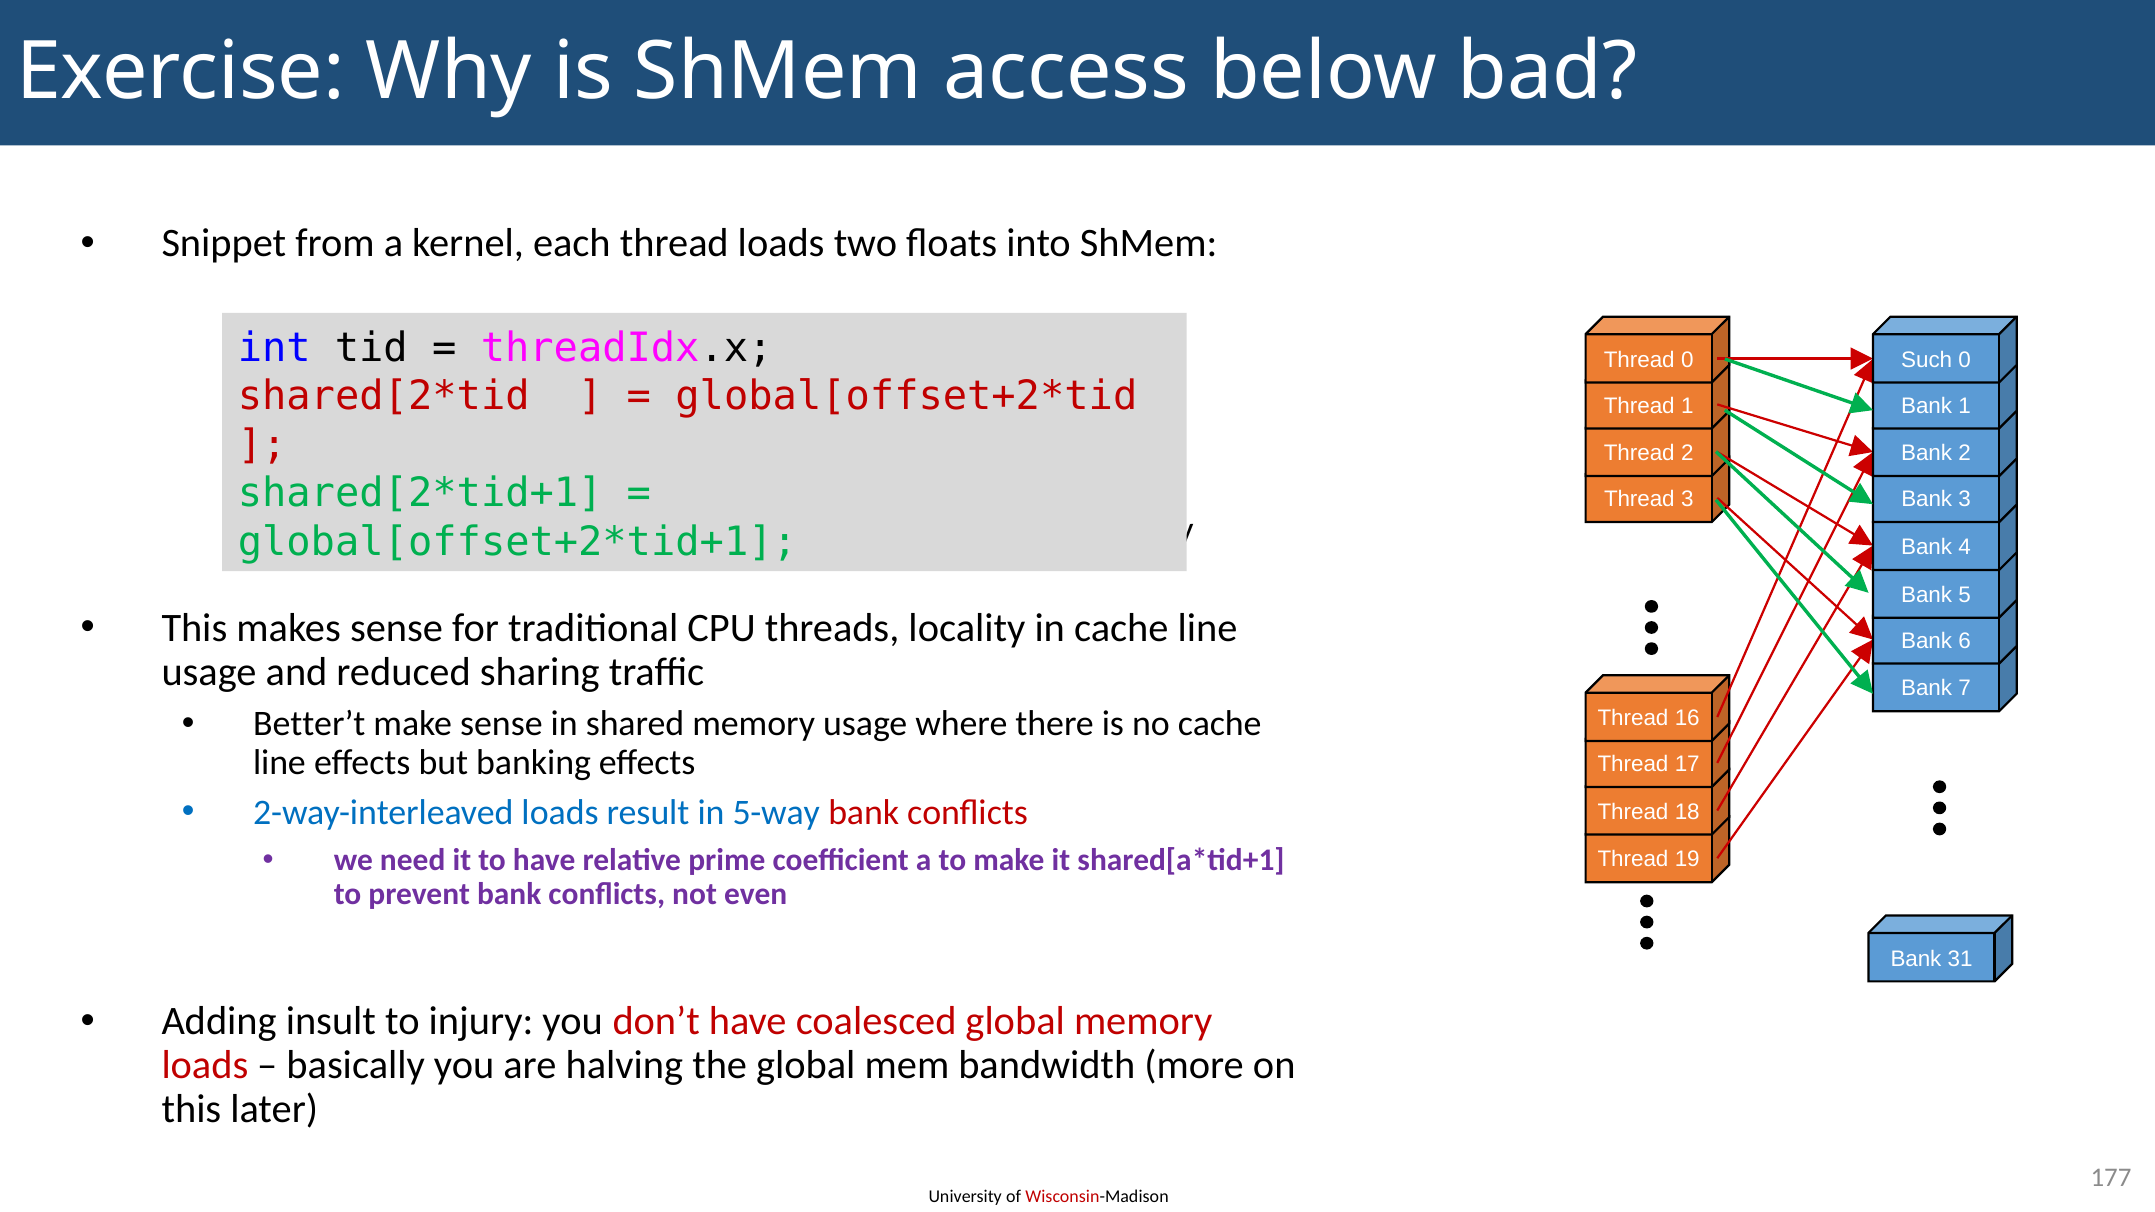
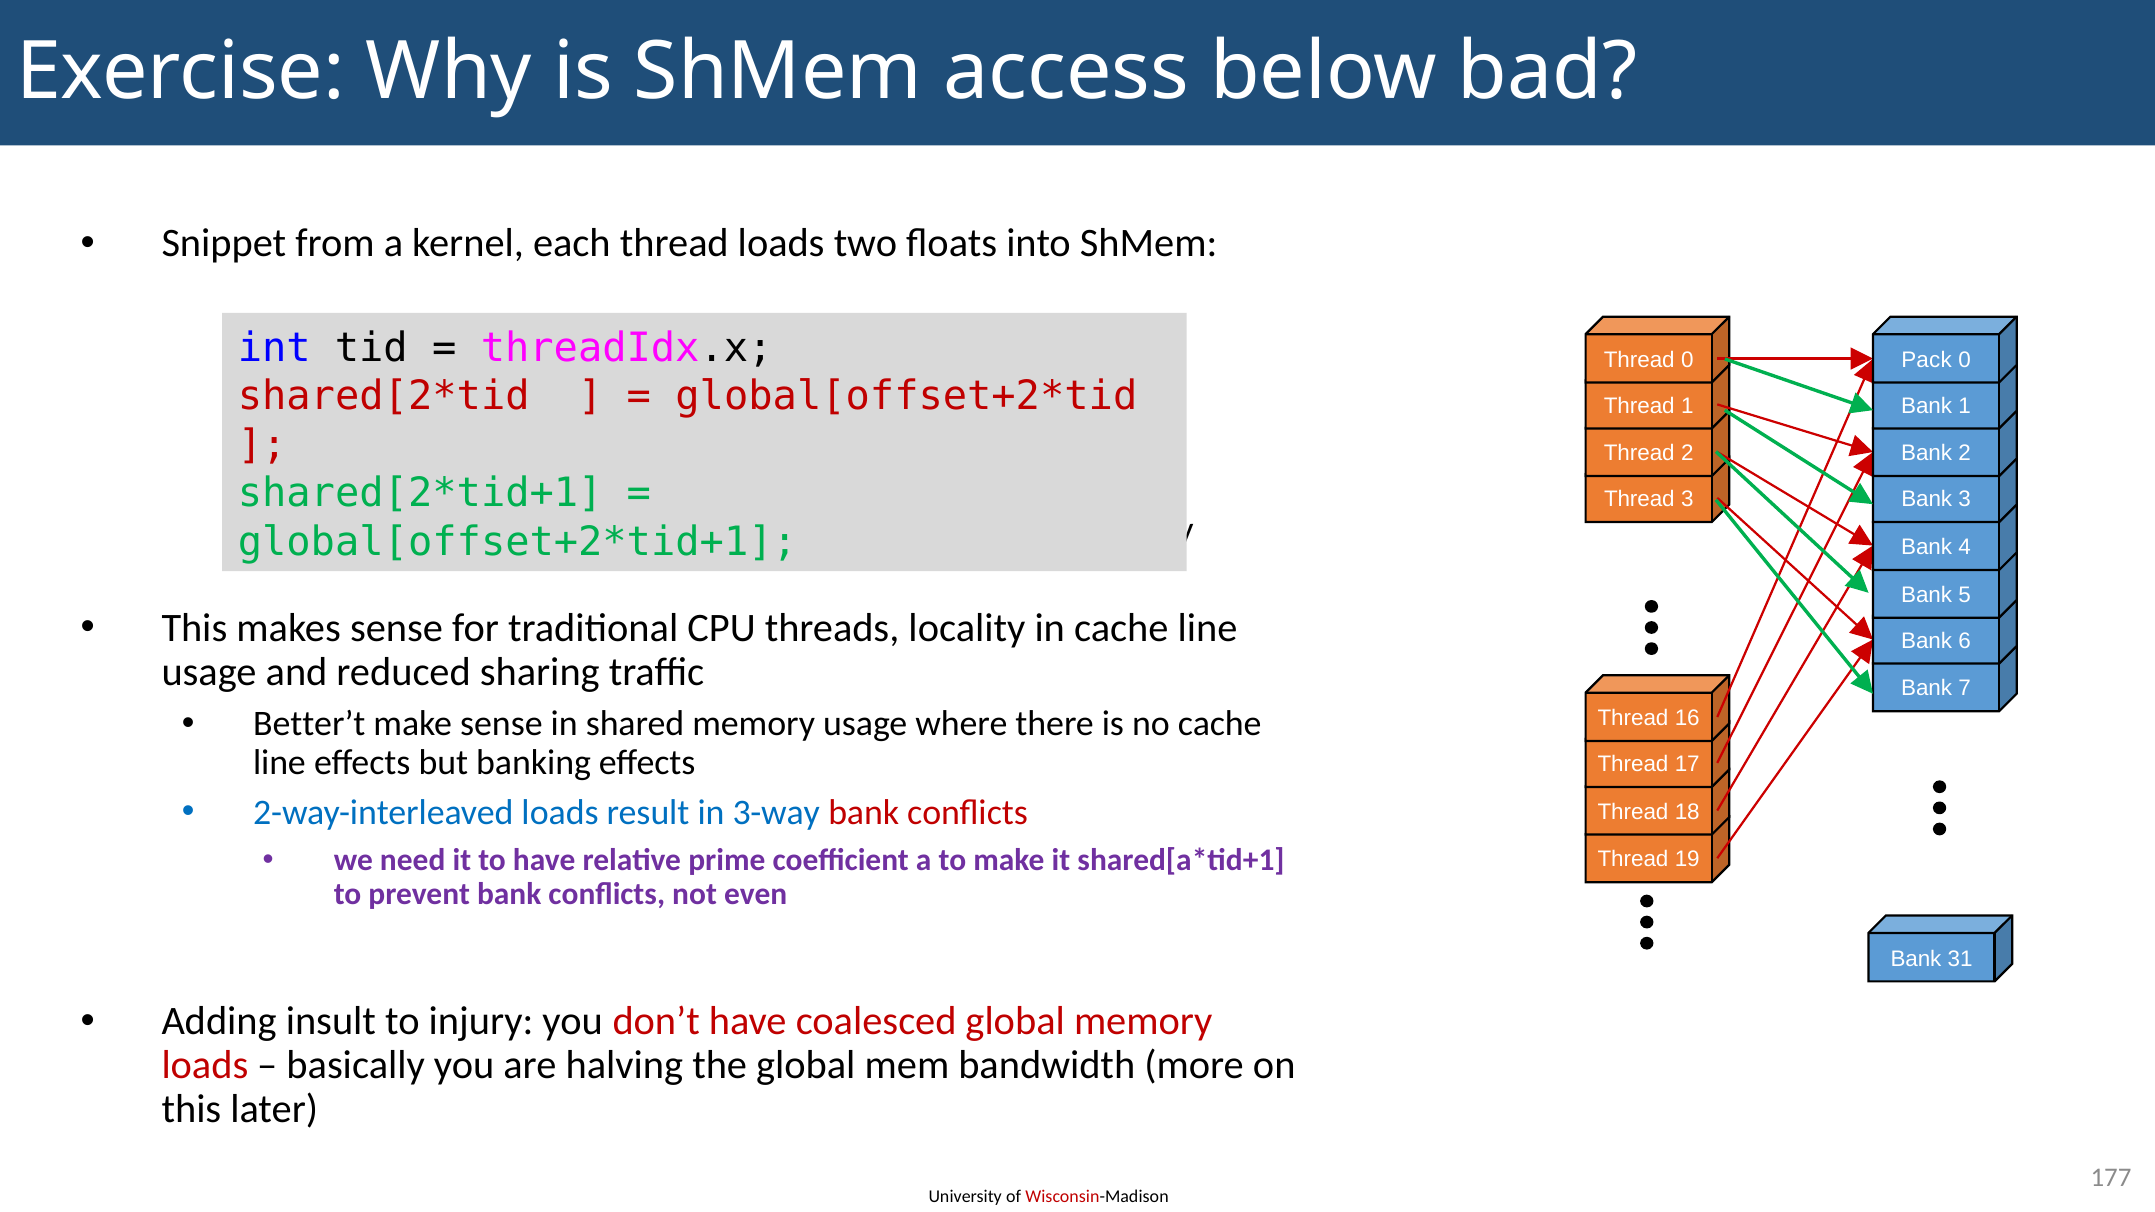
Such: Such -> Pack
5-way: 5-way -> 3-way
